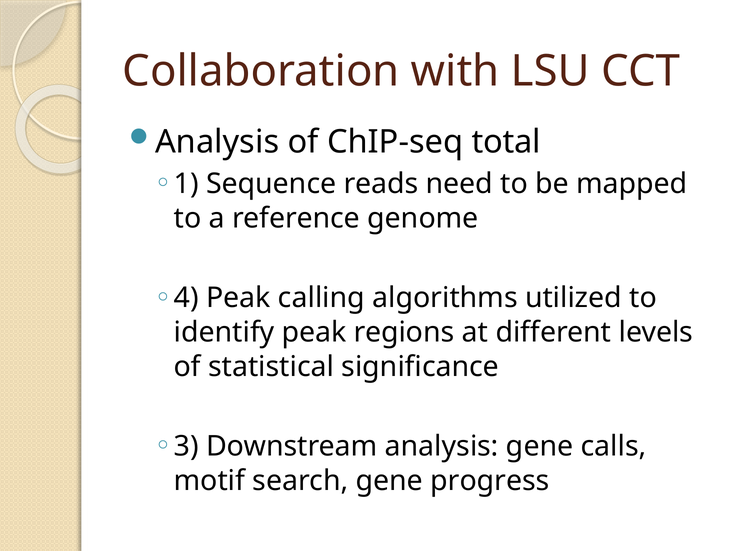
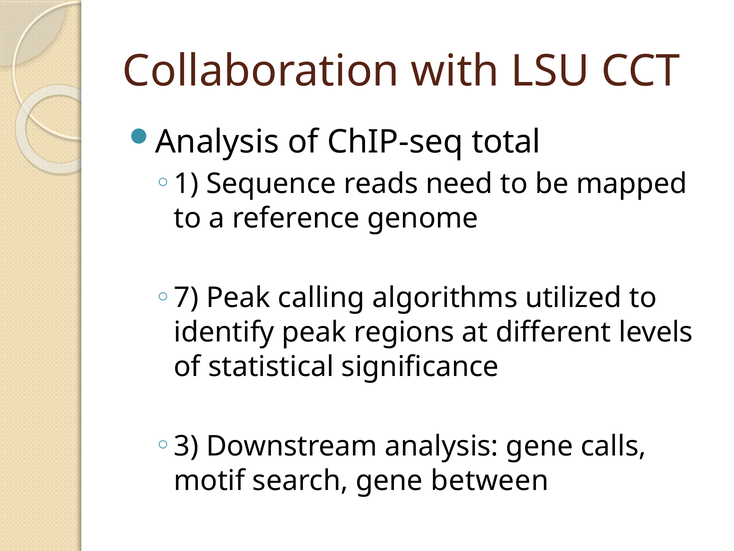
4: 4 -> 7
progress: progress -> between
